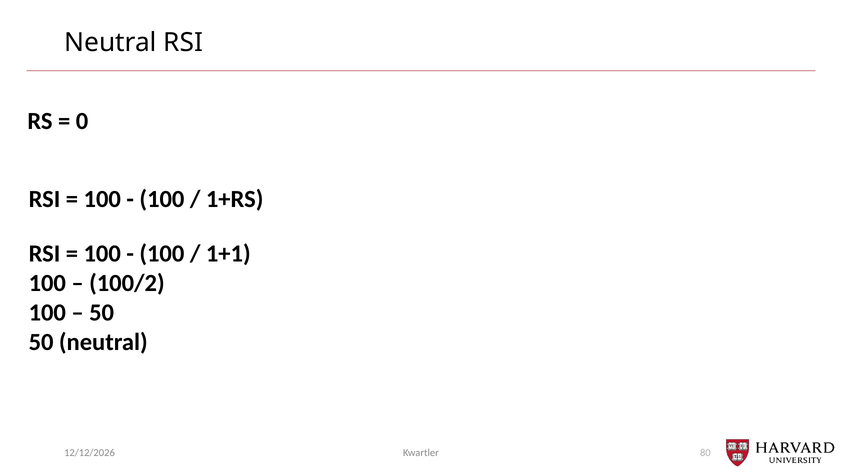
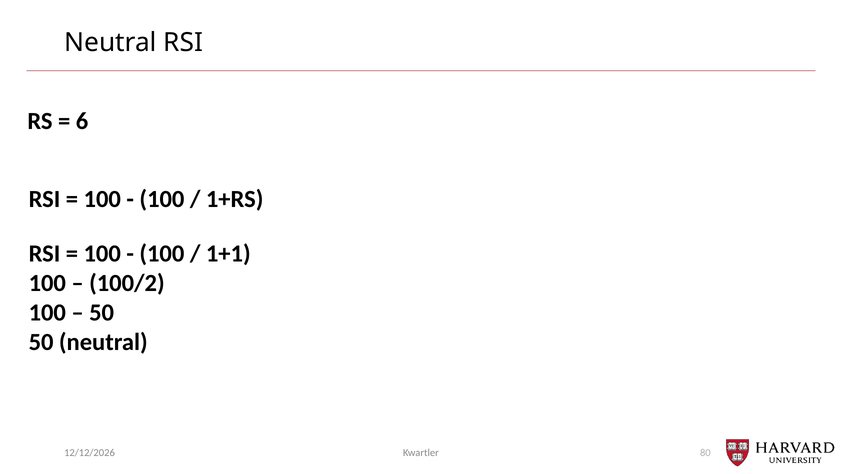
0: 0 -> 6
